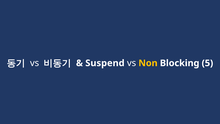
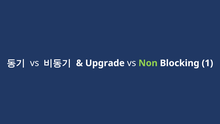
Suspend: Suspend -> Upgrade
Non colour: yellow -> light green
5: 5 -> 1
